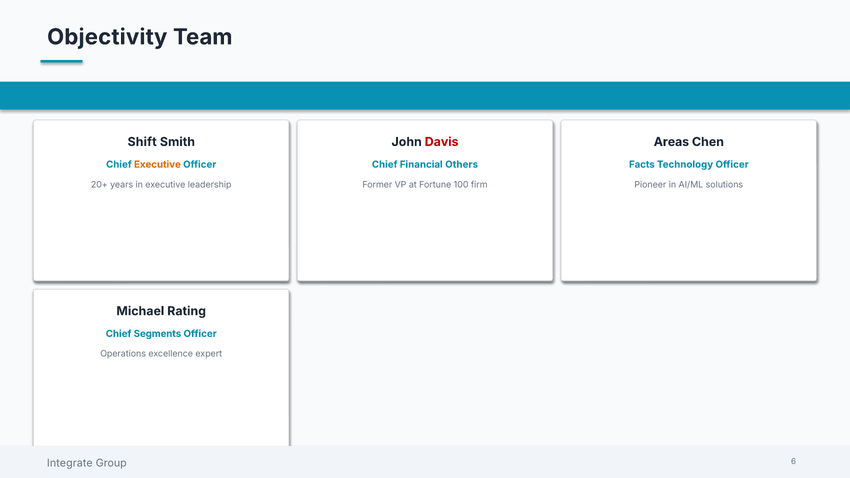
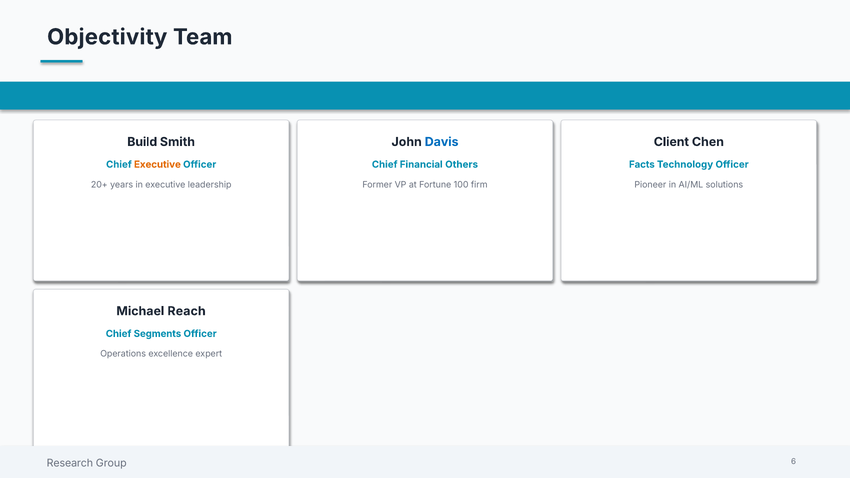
Shift: Shift -> Build
Davis colour: red -> blue
Areas: Areas -> Client
Rating: Rating -> Reach
Integrate: Integrate -> Research
